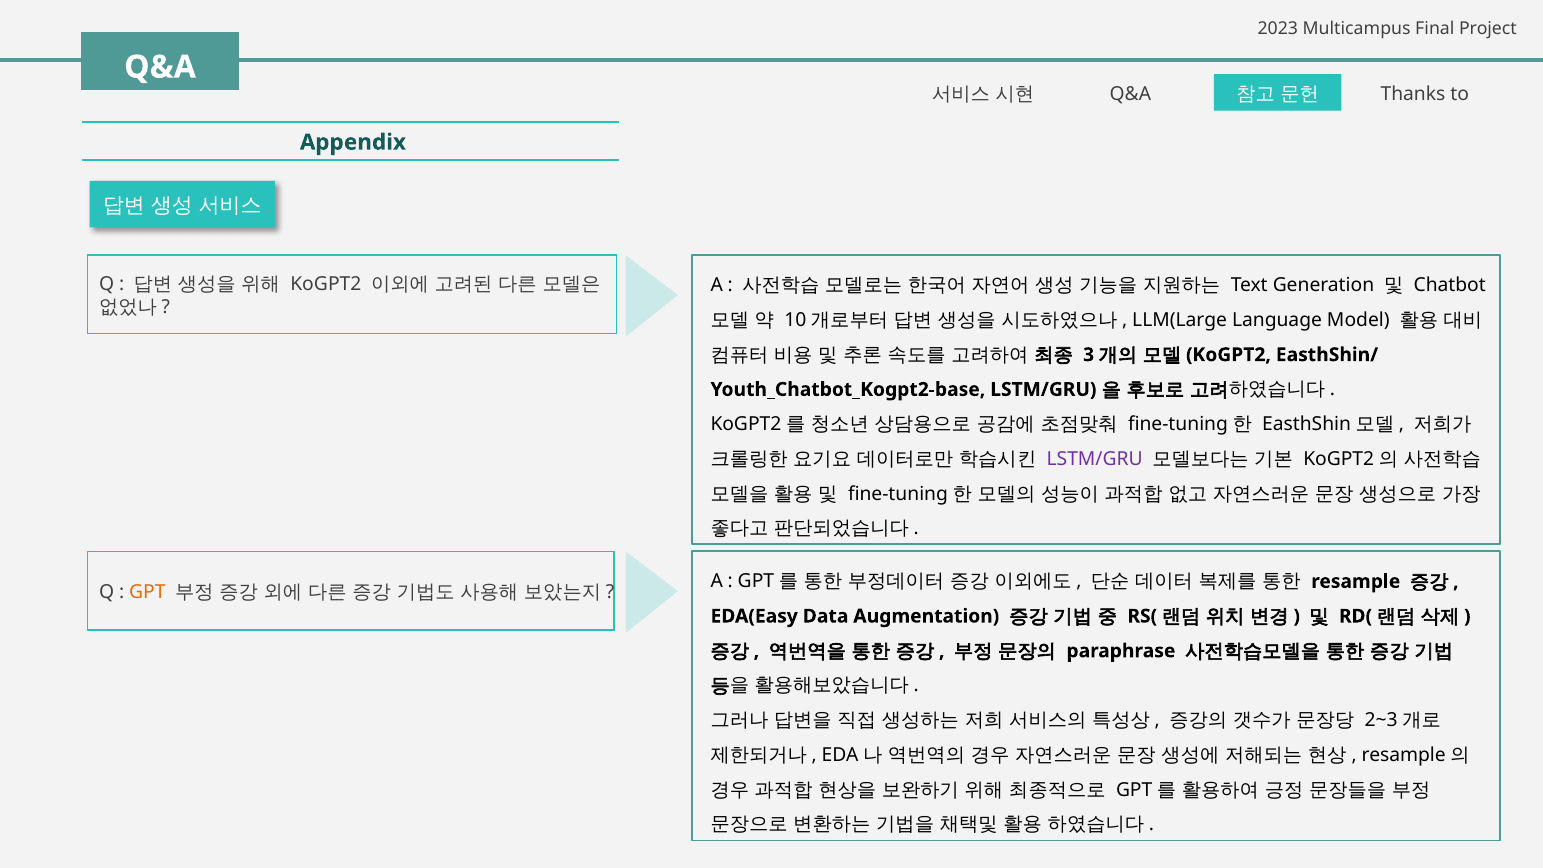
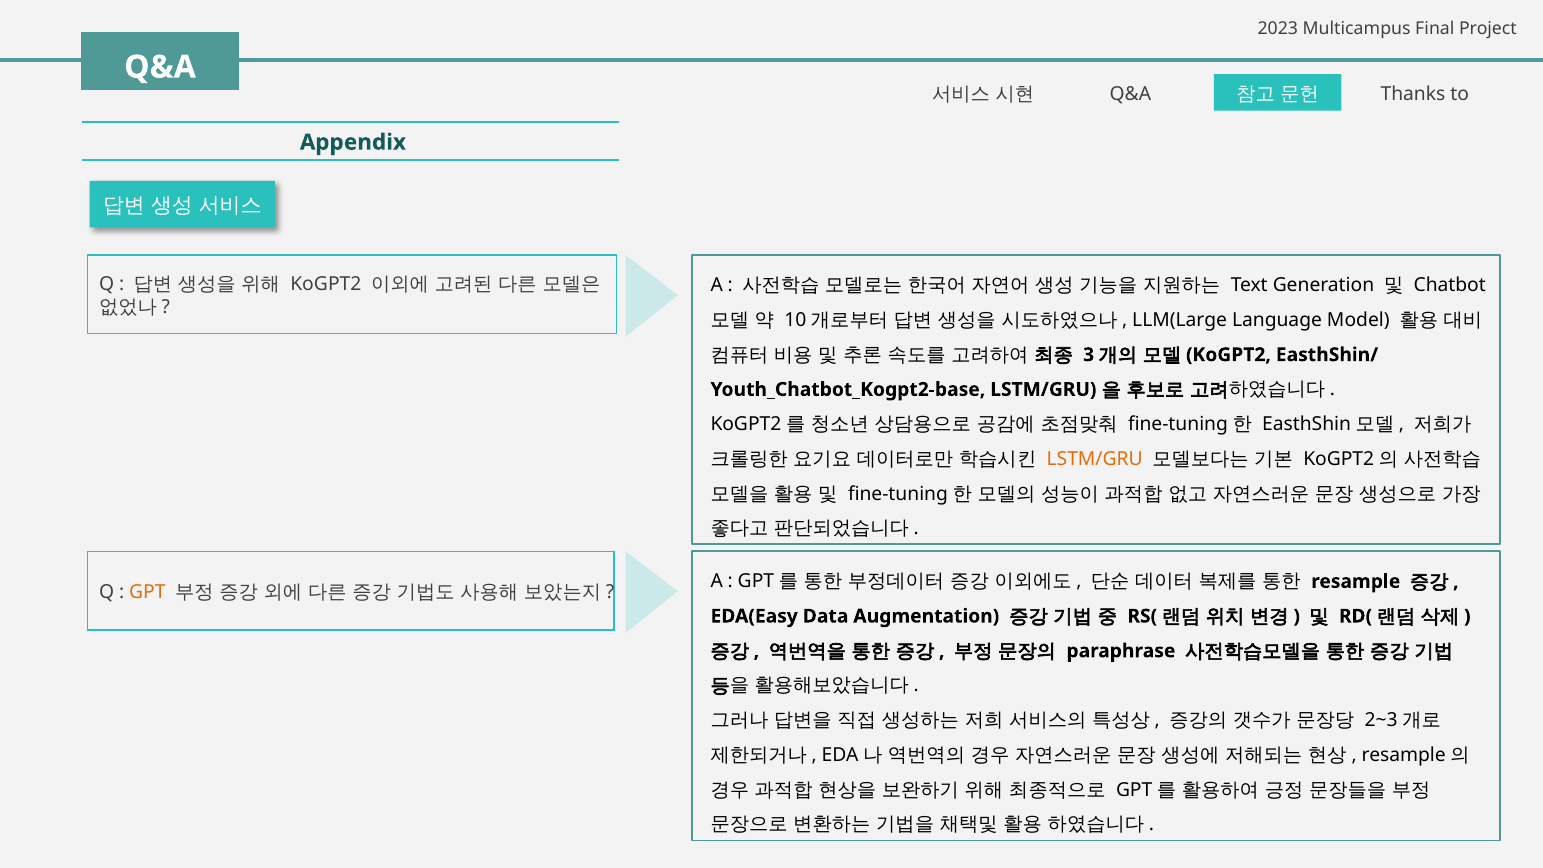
LSTM/GRU at (1095, 459) colour: purple -> orange
